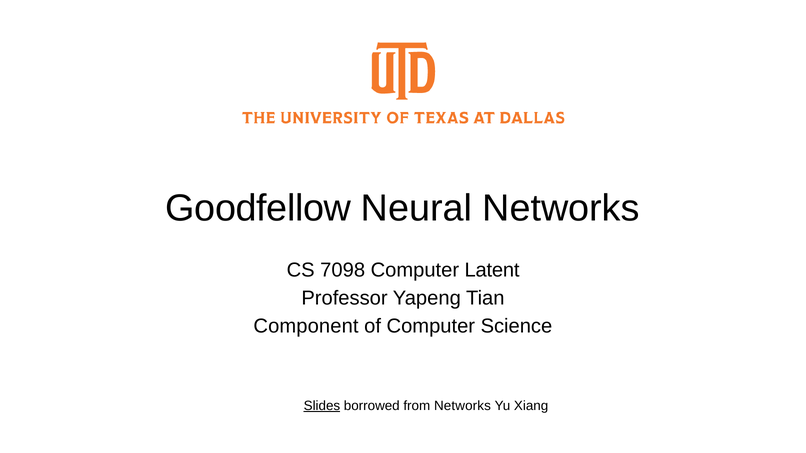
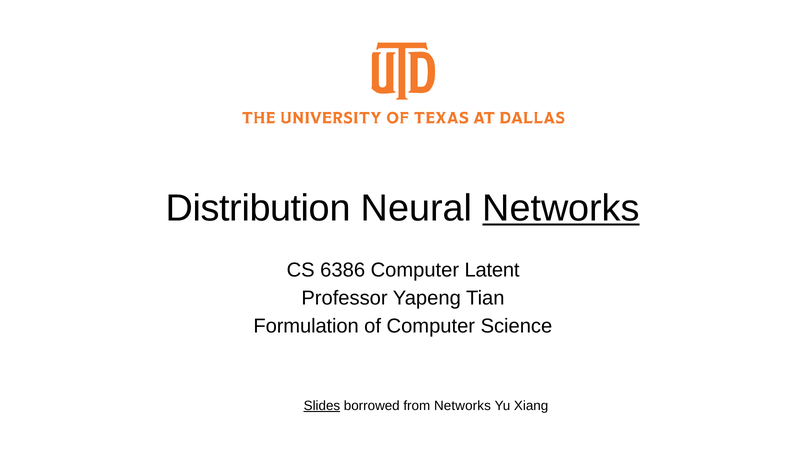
Goodfellow: Goodfellow -> Distribution
Networks at (561, 208) underline: none -> present
7098: 7098 -> 6386
Component: Component -> Formulation
